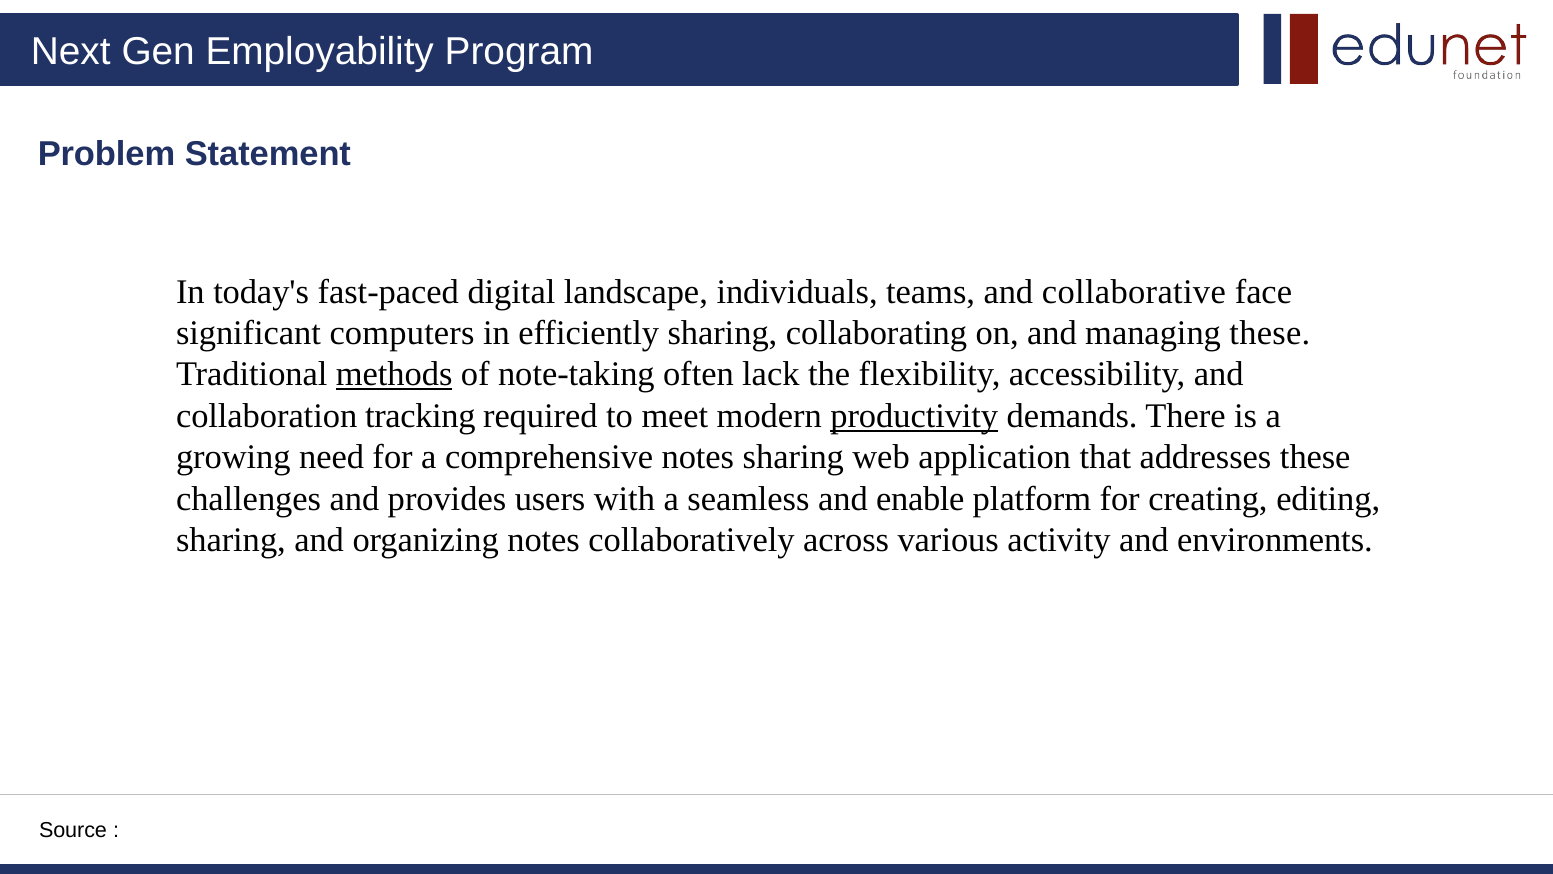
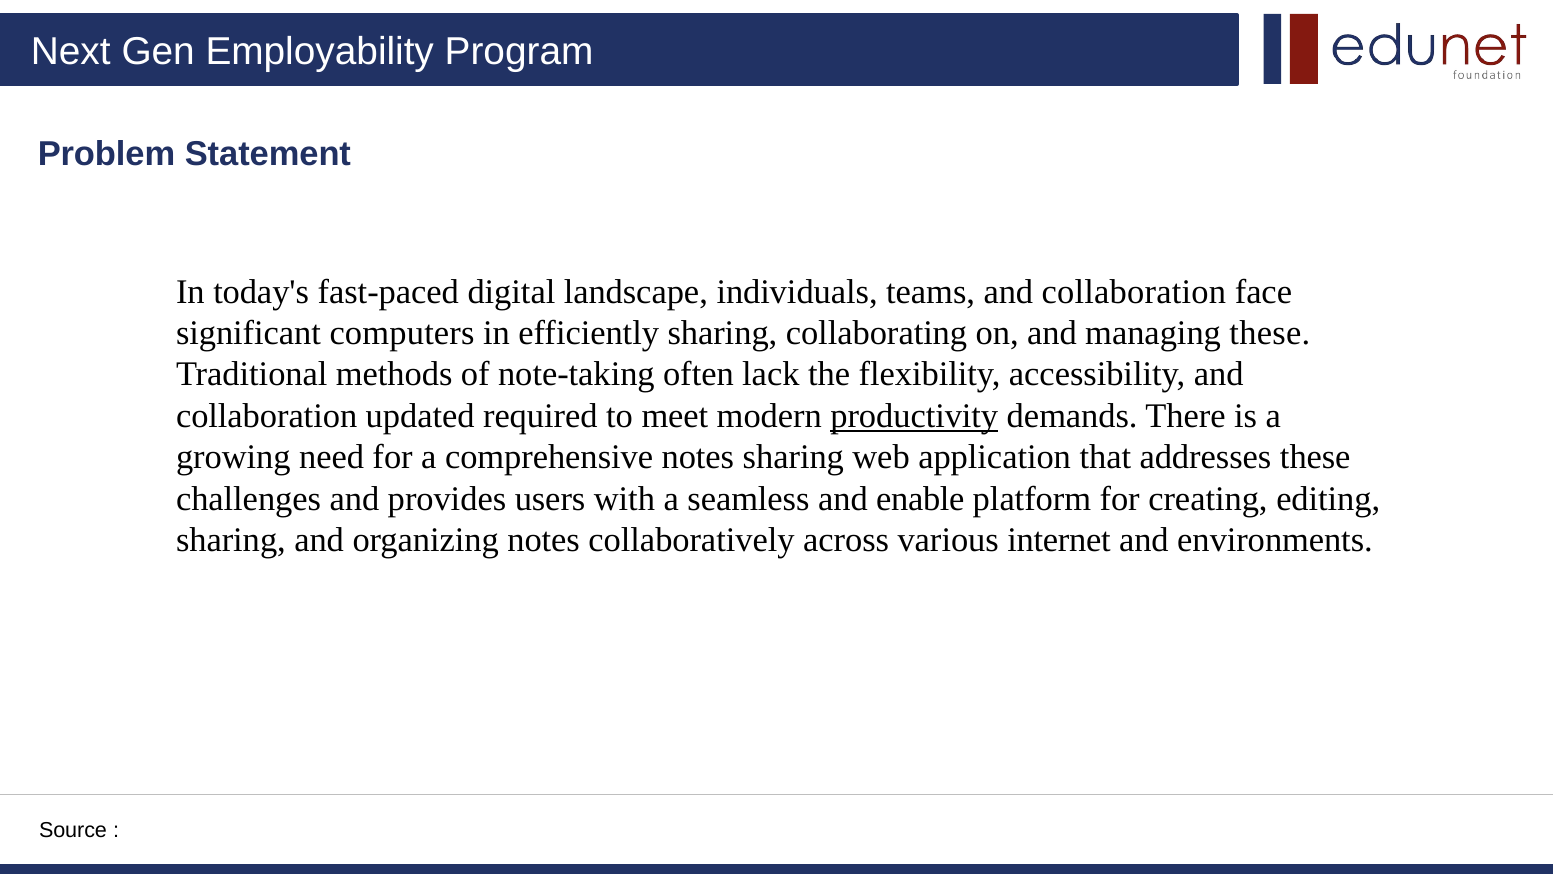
teams and collaborative: collaborative -> collaboration
methods underline: present -> none
tracking: tracking -> updated
activity: activity -> internet
